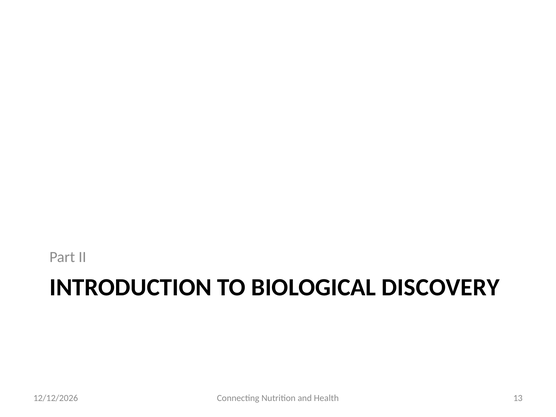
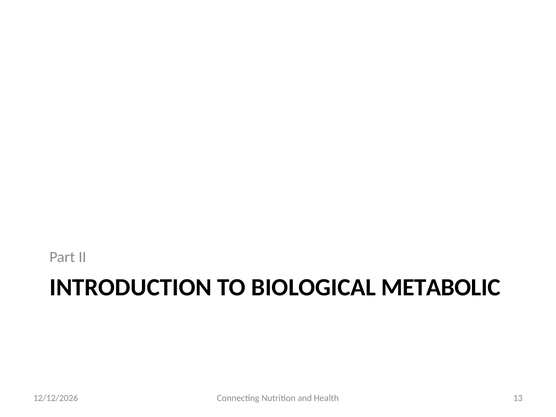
DISCOVERY: DISCOVERY -> METABOLIC
